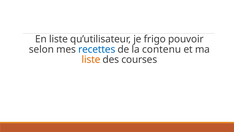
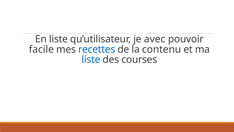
frigo: frigo -> avec
selon: selon -> facile
liste at (91, 59) colour: orange -> blue
